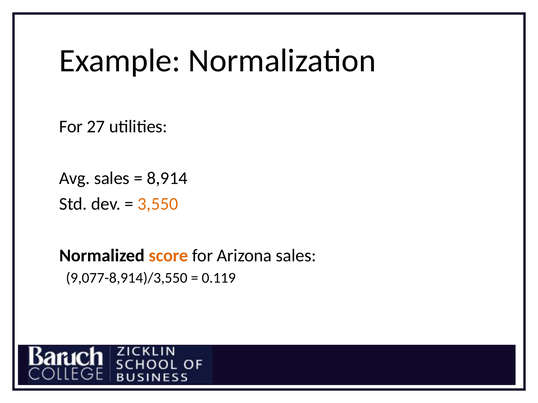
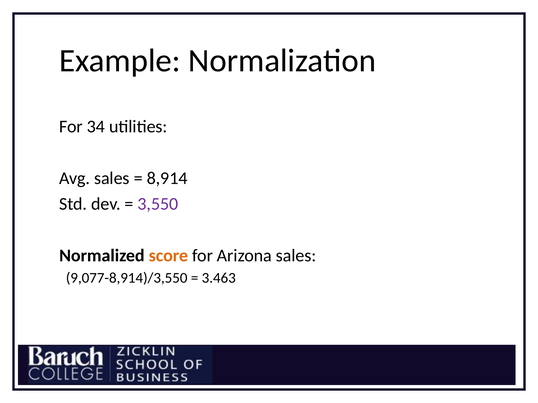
27: 27 -> 34
3,550 colour: orange -> purple
0.119: 0.119 -> 3.463
